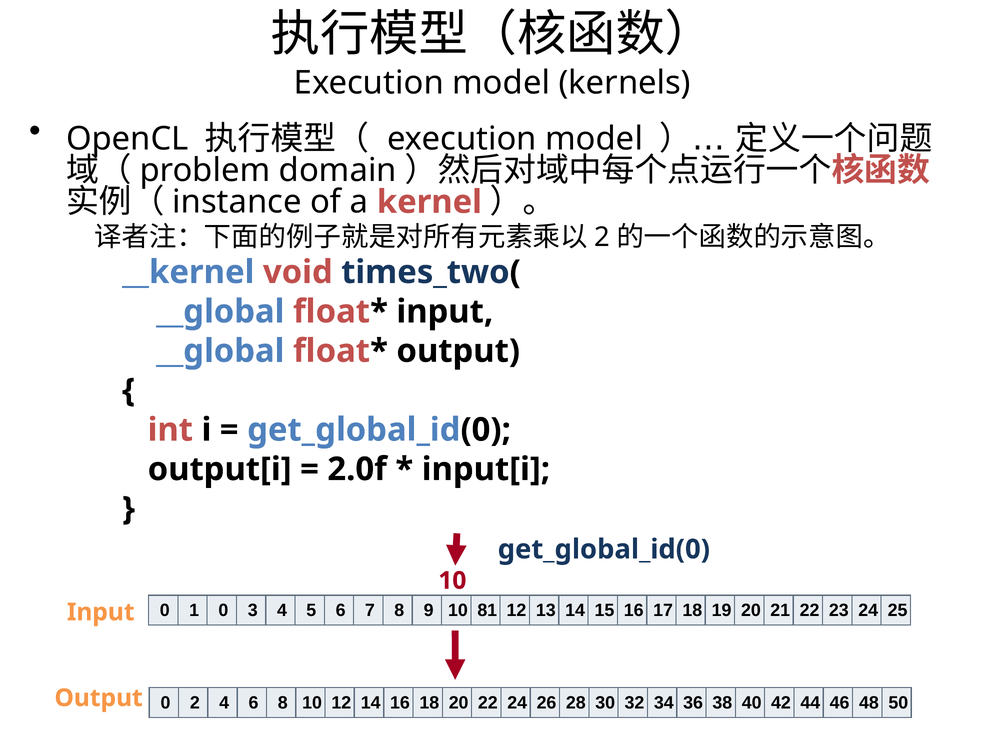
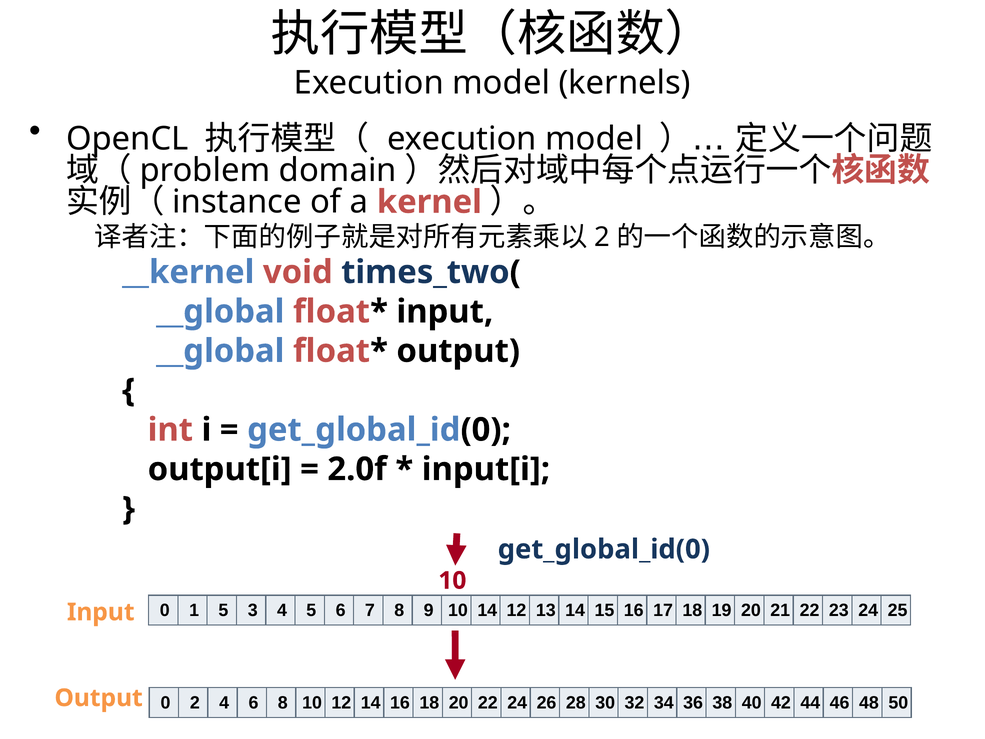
1 0: 0 -> 5
10 81: 81 -> 14
